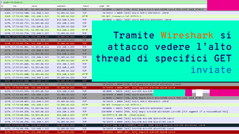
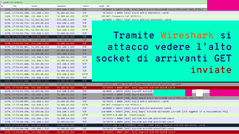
thread: thread -> socket
specifici: specifici -> arrivanti
inviate colour: blue -> red
